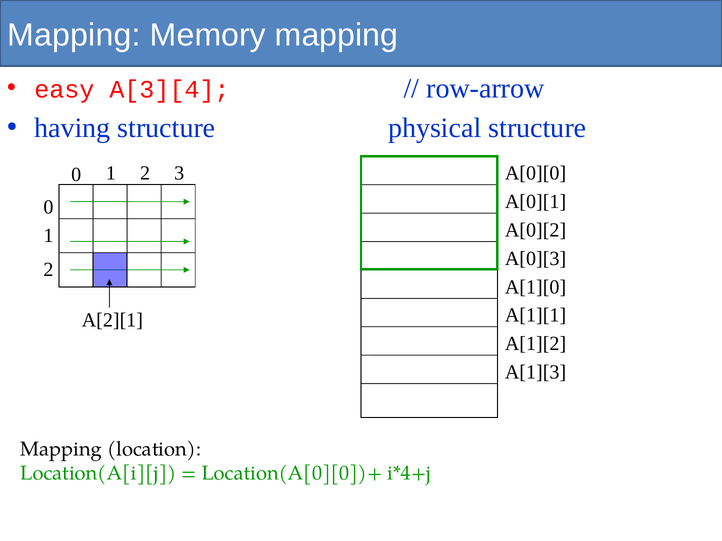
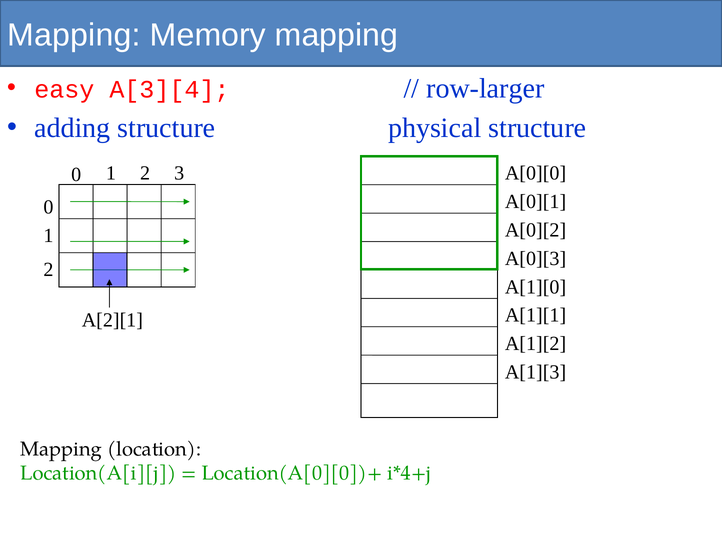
row-arrow: row-arrow -> row-larger
having: having -> adding
